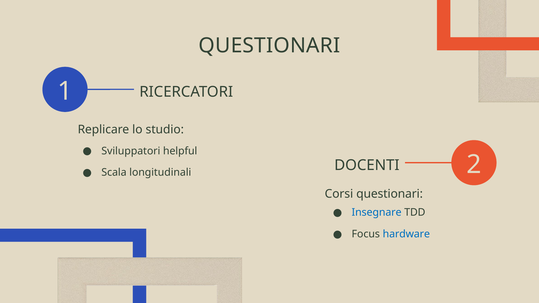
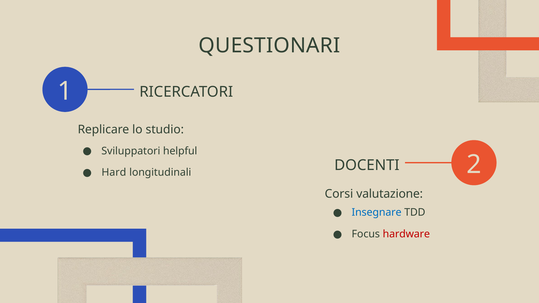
Scala: Scala -> Hard
Corsi questionari: questionari -> valutazione
hardware colour: blue -> red
